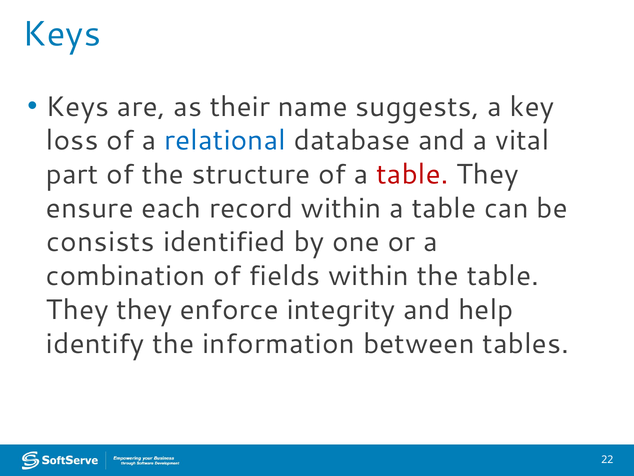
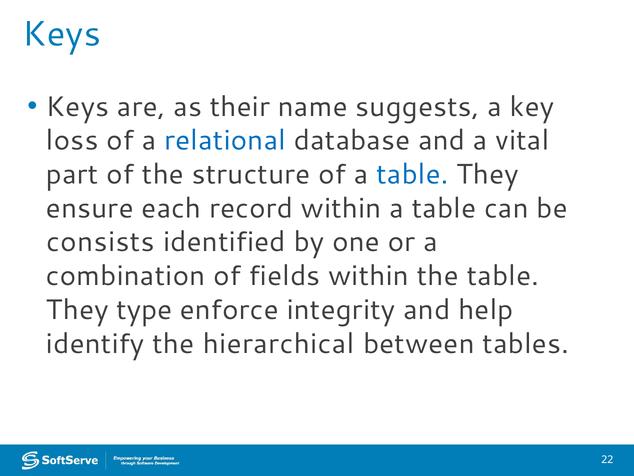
table at (412, 174) colour: red -> blue
They they: they -> type
information: information -> hierarchical
